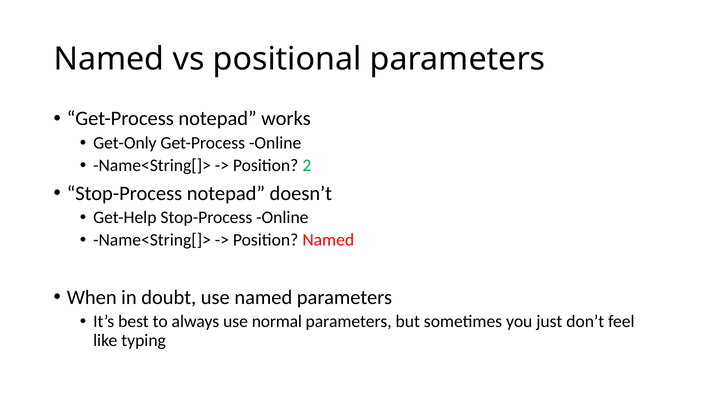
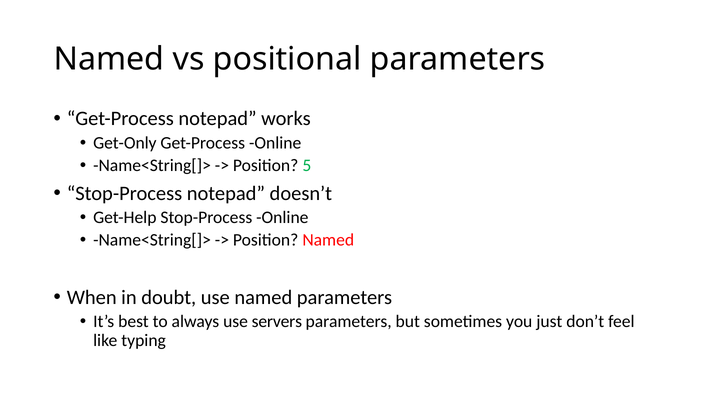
2: 2 -> 5
normal: normal -> servers
